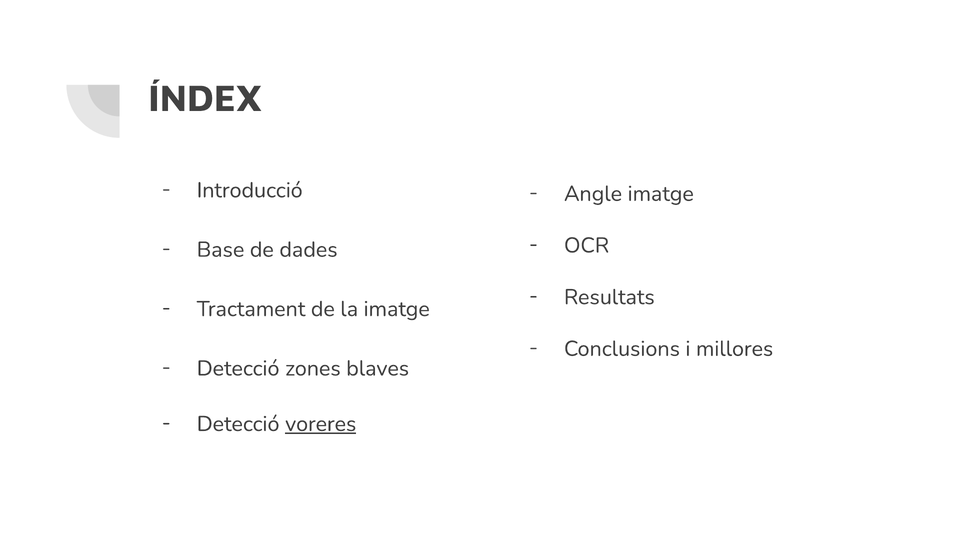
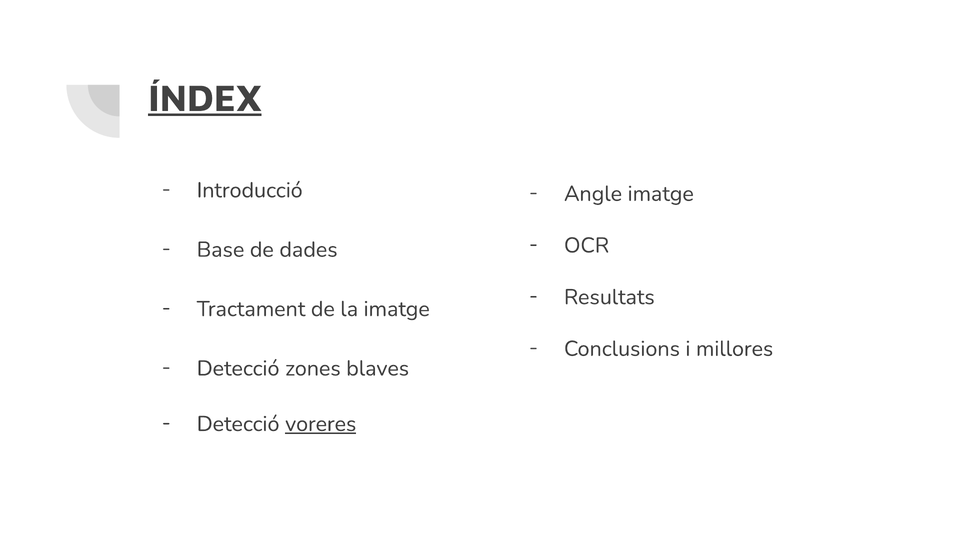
ÍNDEX underline: none -> present
